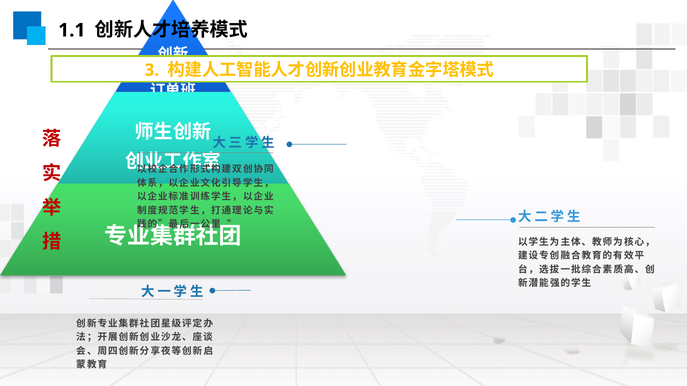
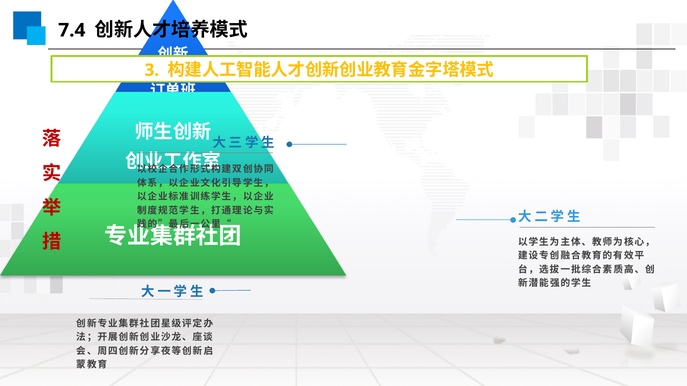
1.1: 1.1 -> 7.4
